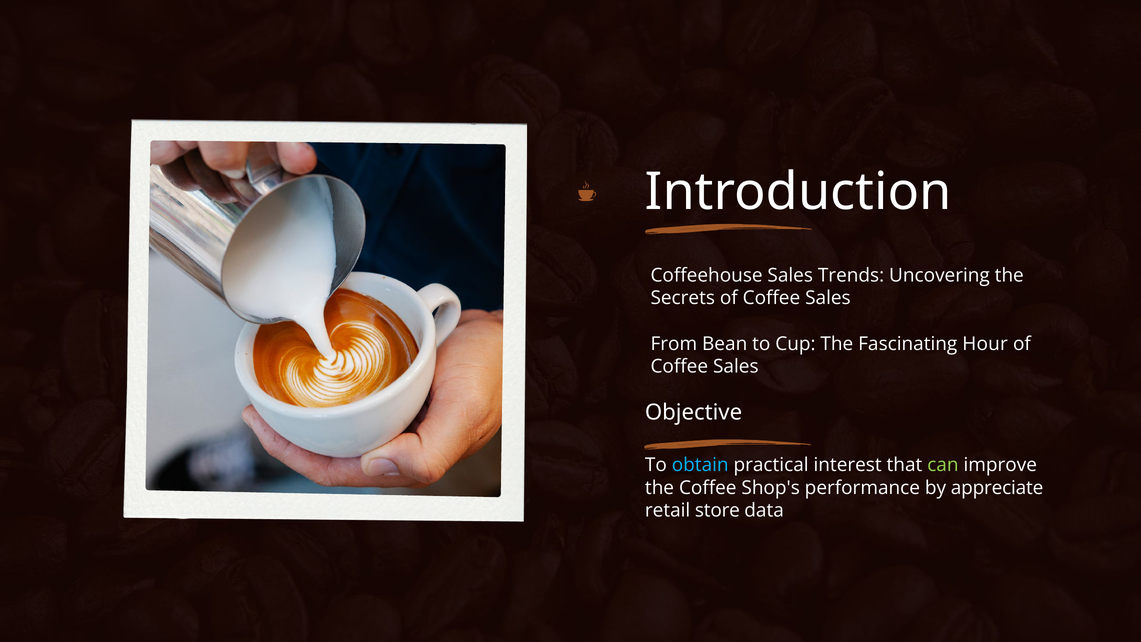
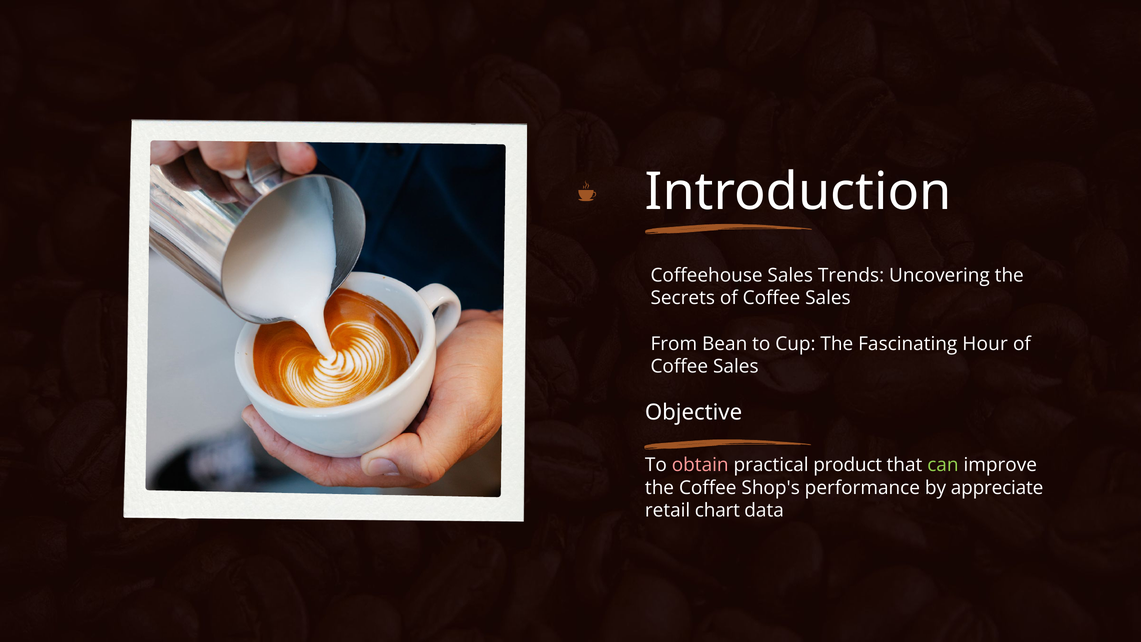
obtain colour: light blue -> pink
interest: interest -> product
store: store -> chart
